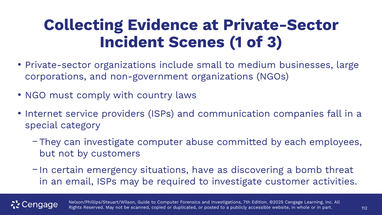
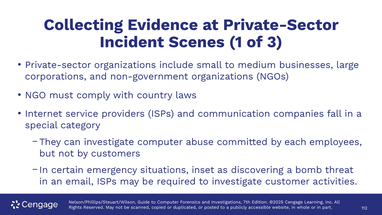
have: have -> inset
